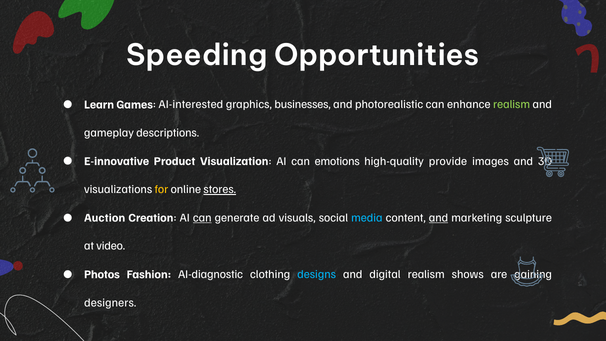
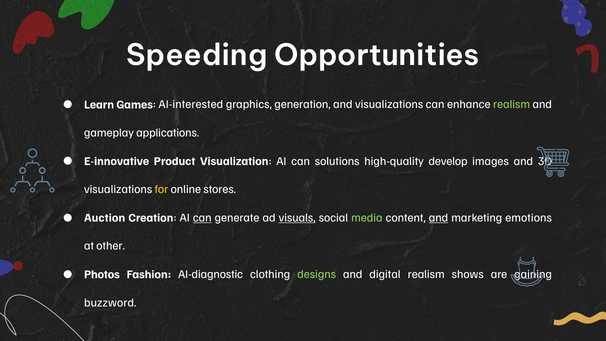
businesses: businesses -> generation
and photorealistic: photorealistic -> visualizations
descriptions: descriptions -> applications
emotions: emotions -> solutions
provide: provide -> develop
stores underline: present -> none
visuals underline: none -> present
media colour: light blue -> light green
sculpture: sculpture -> emotions
video: video -> other
designs colour: light blue -> light green
designers: designers -> buzzword
